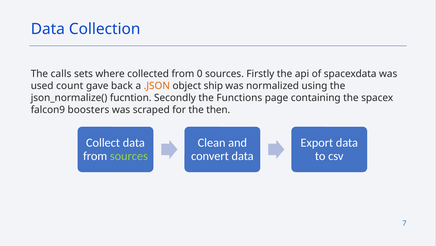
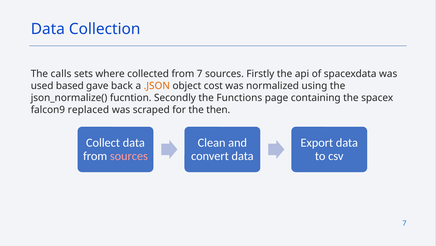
from 0: 0 -> 7
count: count -> based
ship: ship -> cost
boosters: boosters -> replaced
sources at (129, 156) colour: light green -> pink
